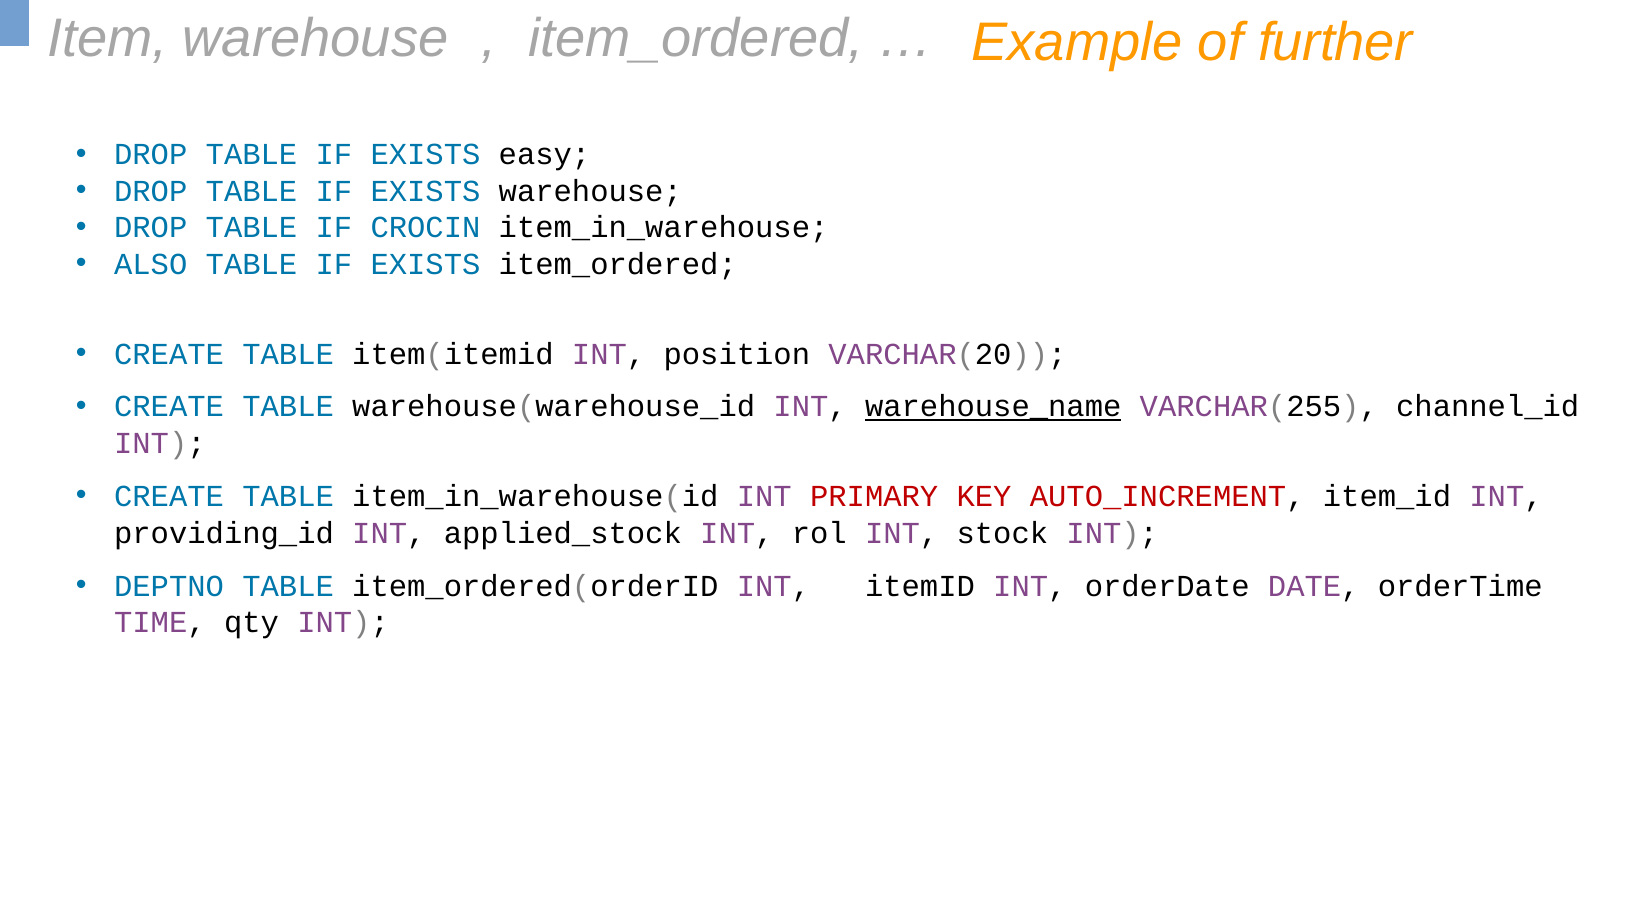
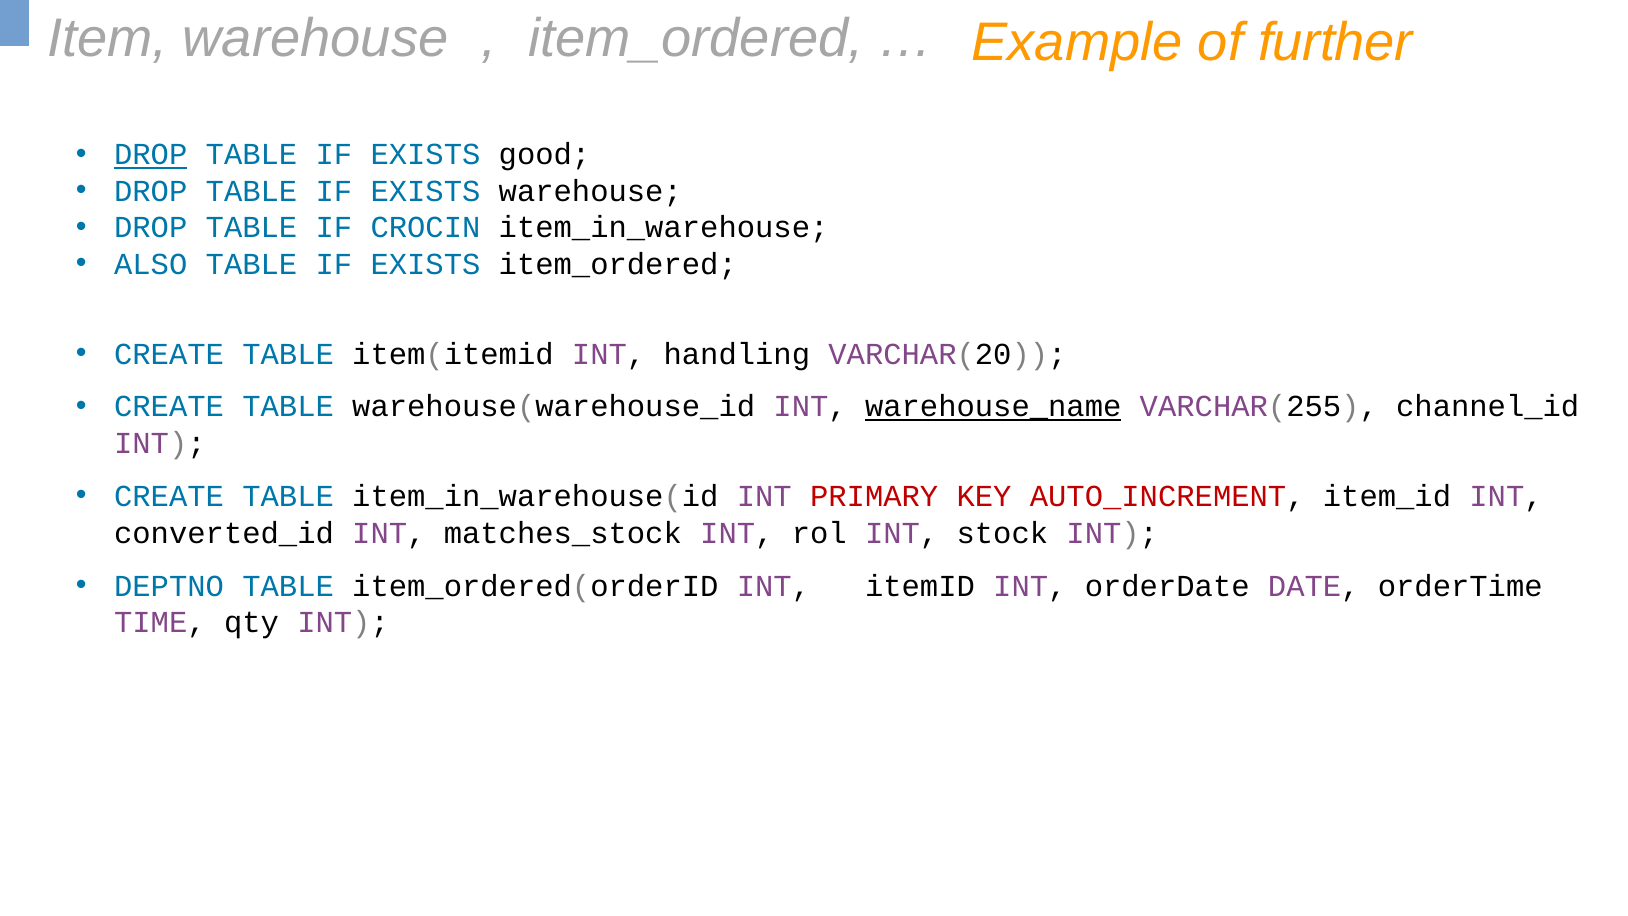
DROP at (151, 155) underline: none -> present
easy: easy -> good
position: position -> handling
providing_id: providing_id -> converted_id
applied_stock: applied_stock -> matches_stock
